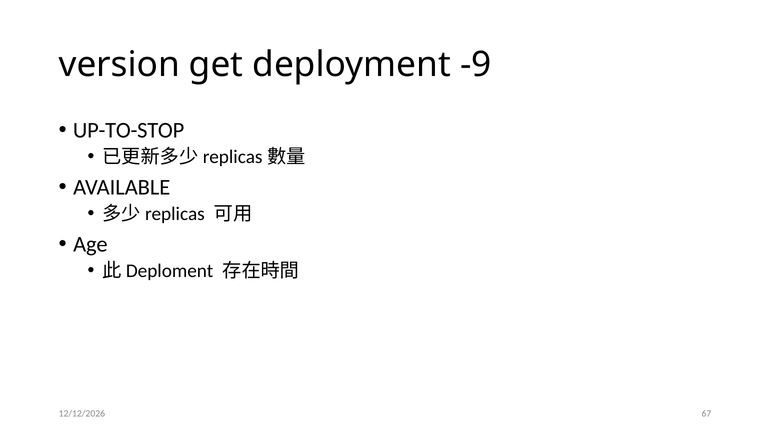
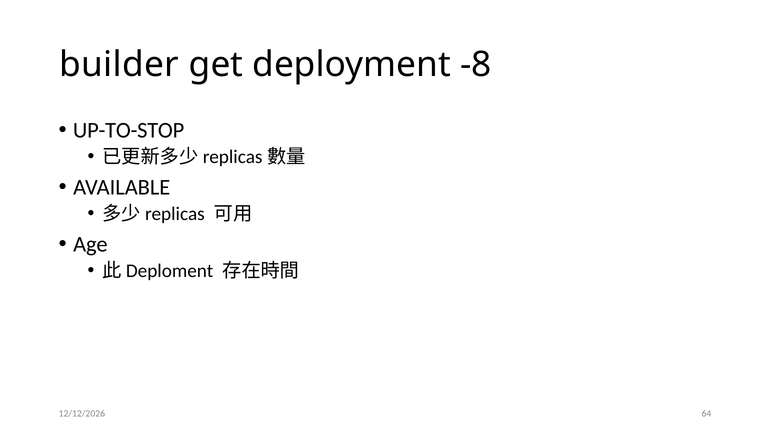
version: version -> builder
-9: -9 -> -8
67: 67 -> 64
